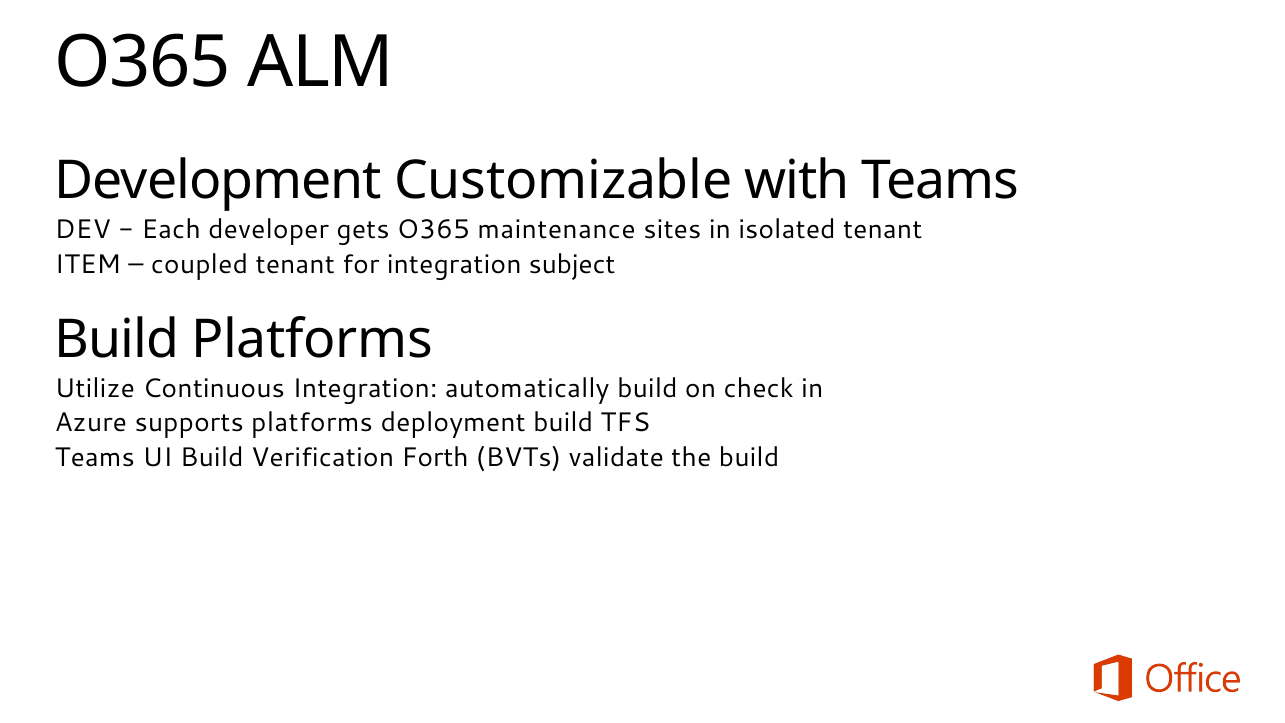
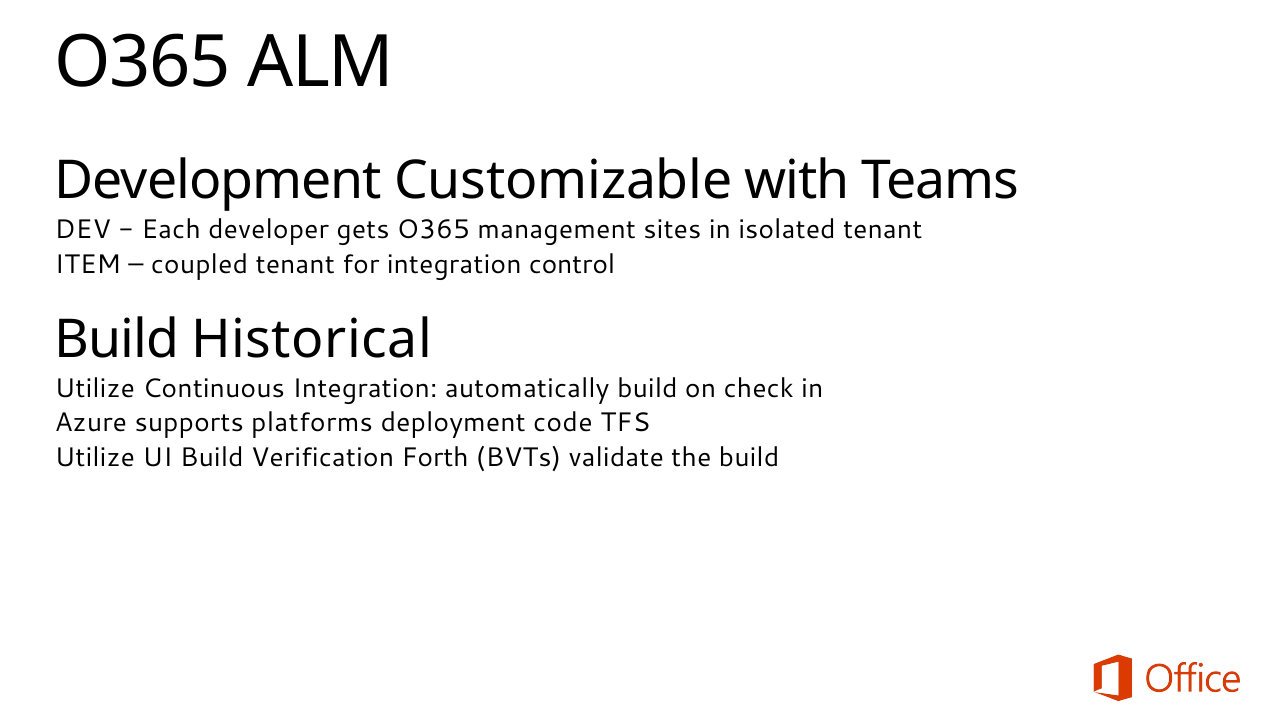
maintenance: maintenance -> management
subject: subject -> control
Build Platforms: Platforms -> Historical
deployment build: build -> code
Teams at (95, 457): Teams -> Utilize
